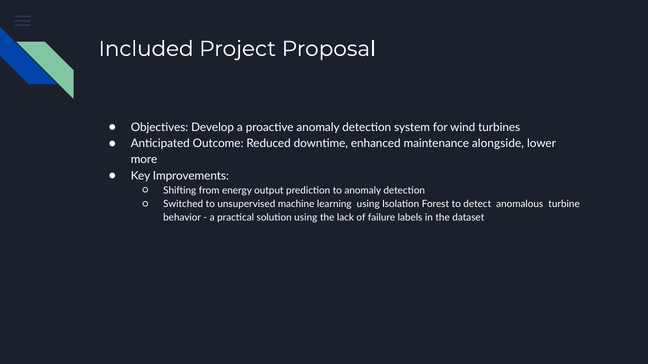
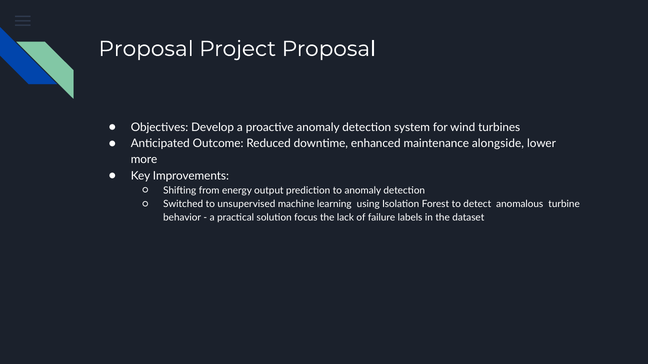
Included at (146, 49): Included -> Proposal
solution using: using -> focus
